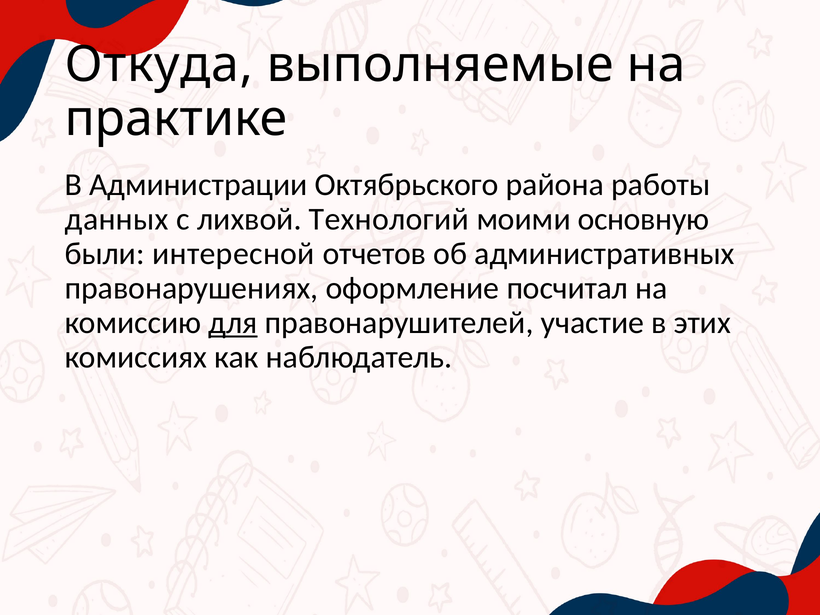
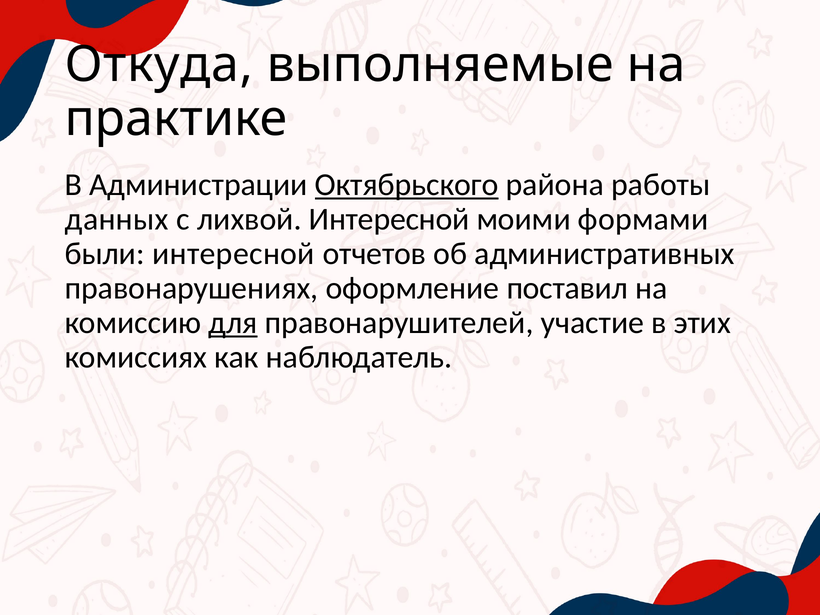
Октябрьского underline: none -> present
лихвой Технологий: Технологий -> Интересной
основную: основную -> формами
посчитал: посчитал -> поставил
